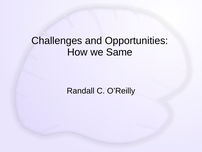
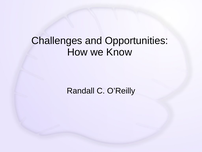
Same: Same -> Know
